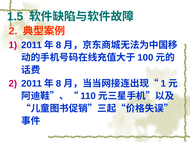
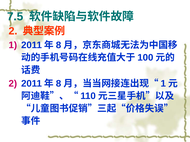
1.5: 1.5 -> 7.5
